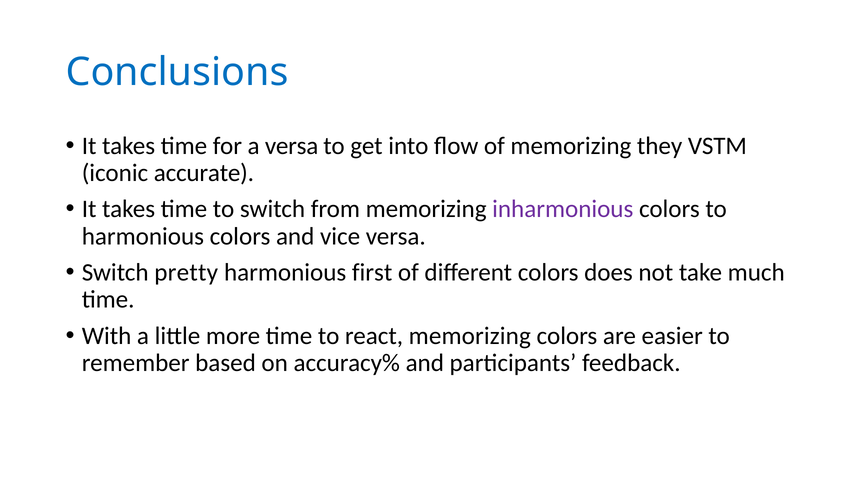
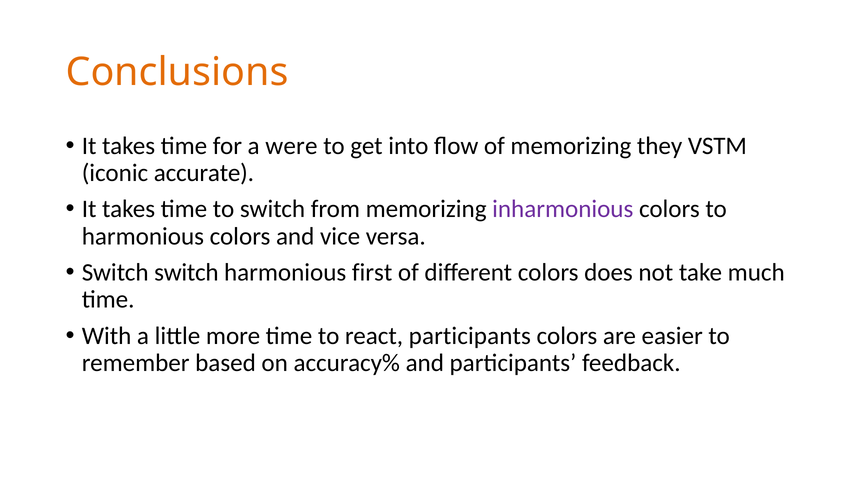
Conclusions colour: blue -> orange
a versa: versa -> were
Switch pretty: pretty -> switch
react memorizing: memorizing -> participants
